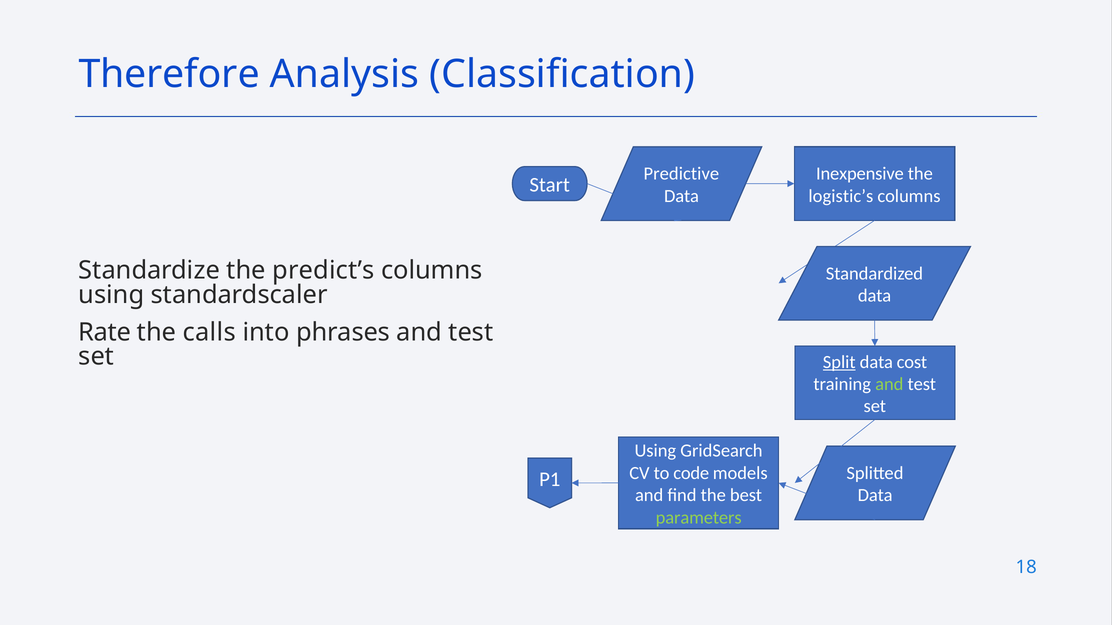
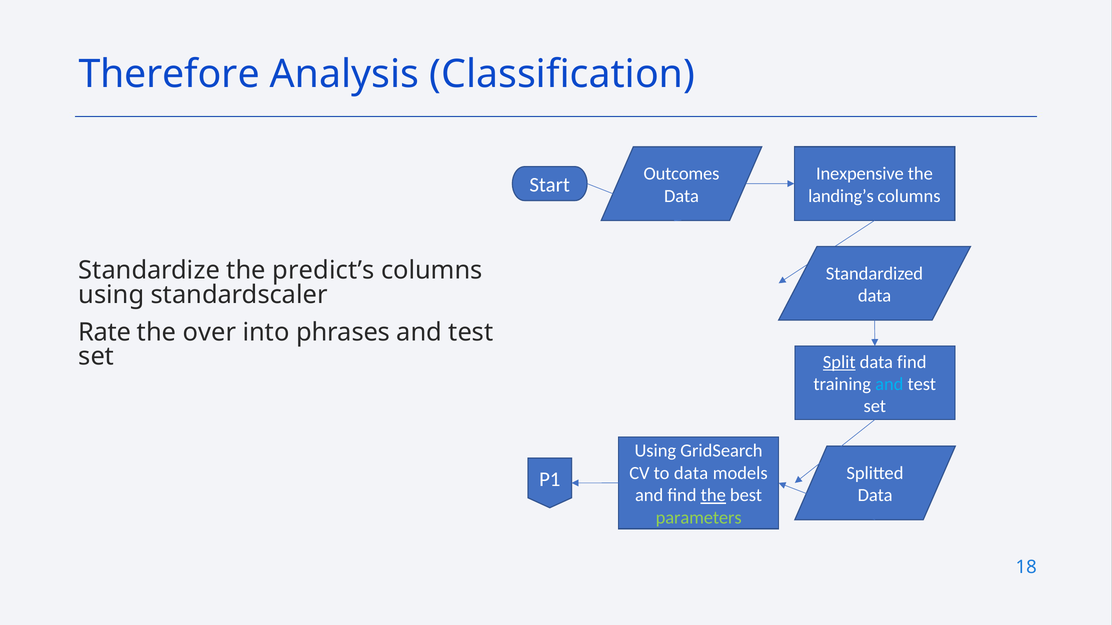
Predictive: Predictive -> Outcomes
logistic’s: logistic’s -> landing’s
calls: calls -> over
data cost: cost -> find
and at (889, 384) colour: light green -> light blue
to code: code -> data
the at (713, 496) underline: none -> present
